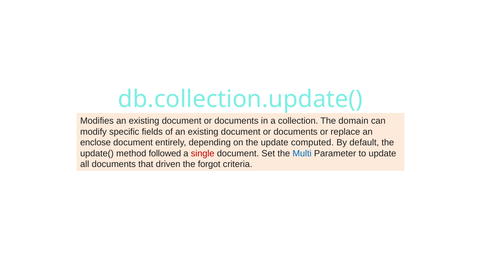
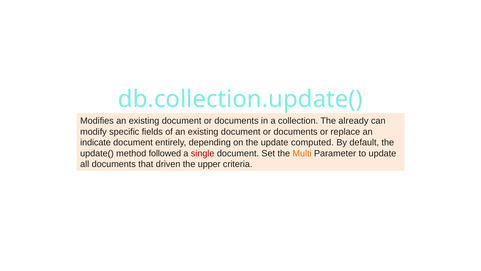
domain: domain -> already
enclose: enclose -> indicate
Multi colour: blue -> orange
forgot: forgot -> upper
